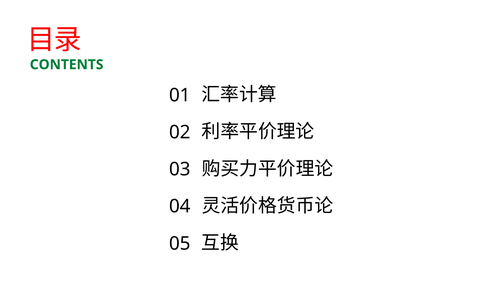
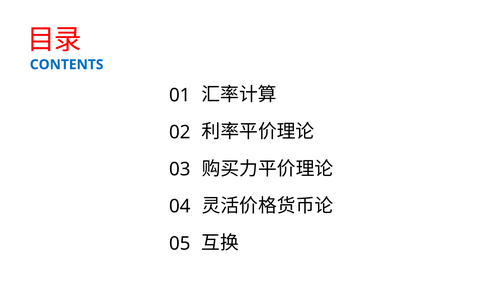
CONTENTS colour: green -> blue
